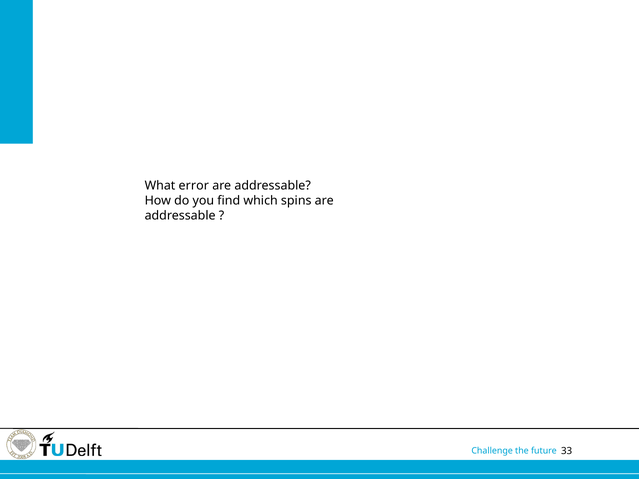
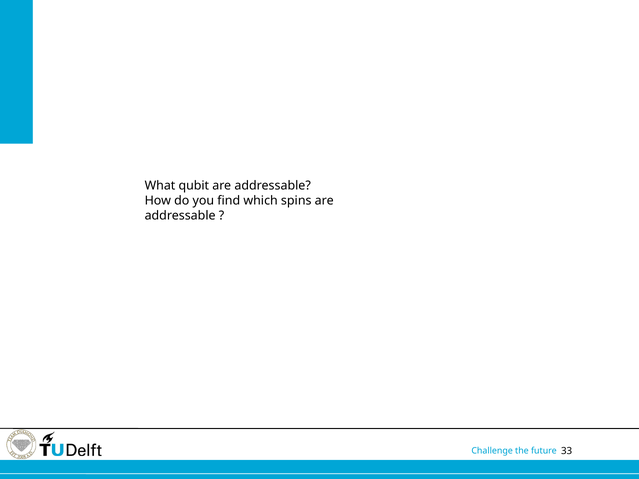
error: error -> qubit
